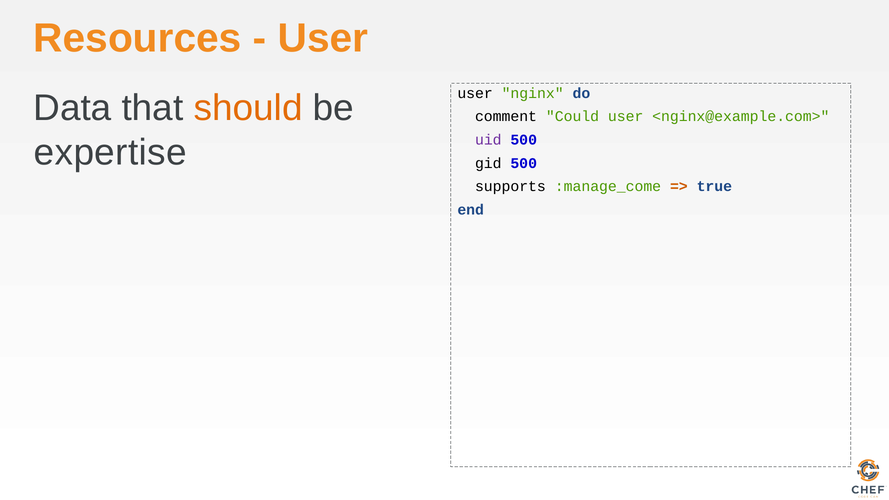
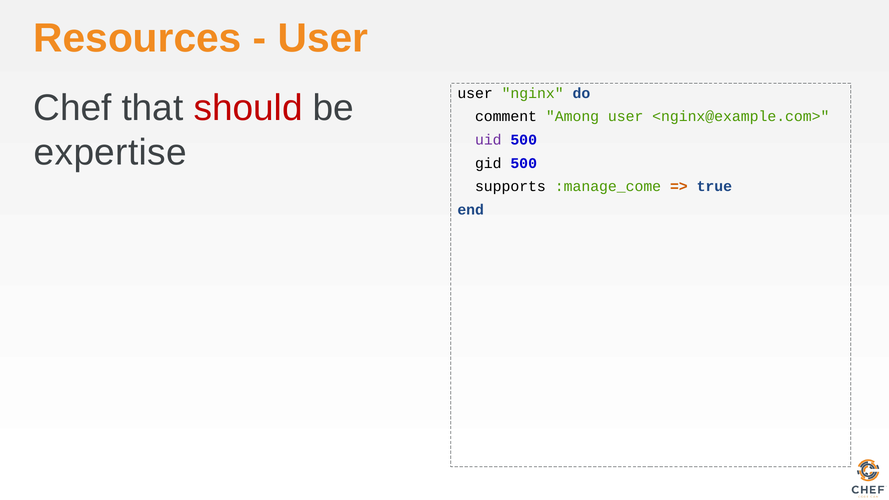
Data: Data -> Chef
should colour: orange -> red
Could: Could -> Among
